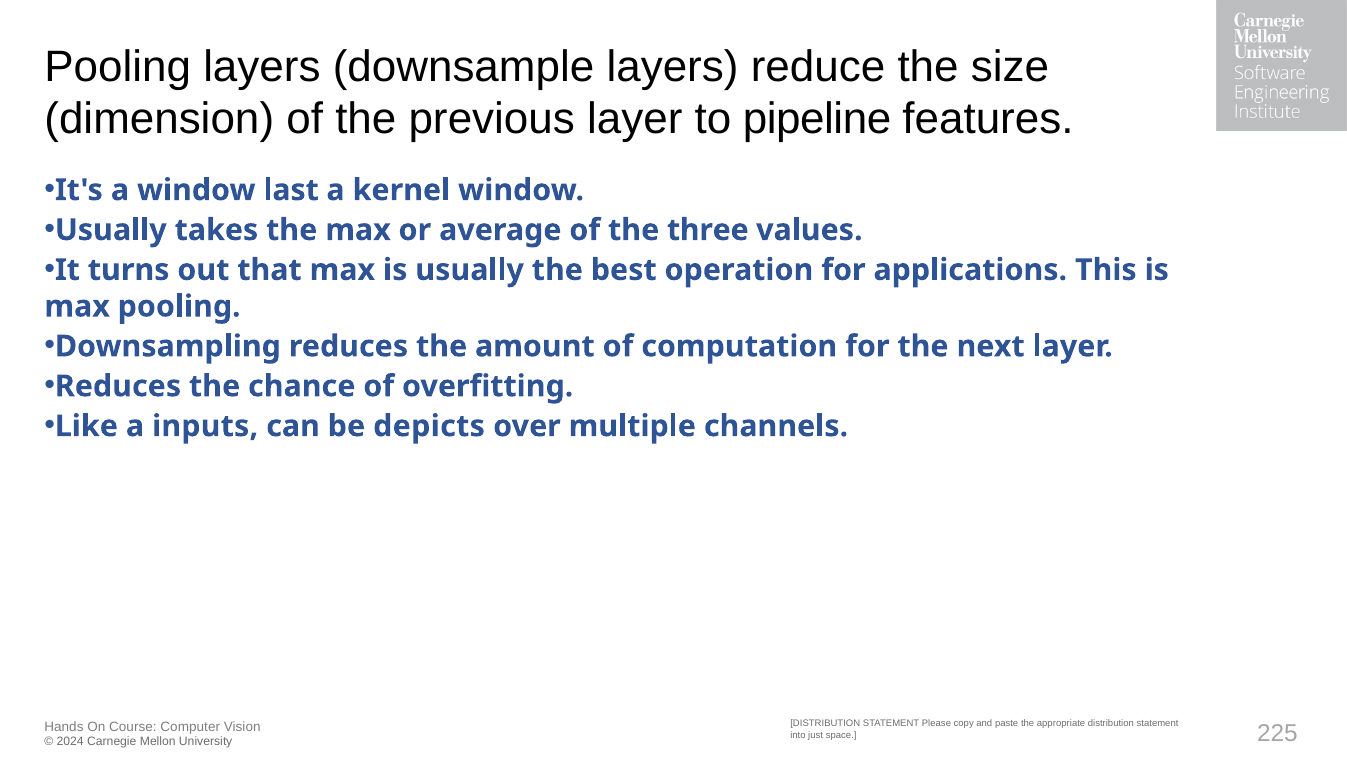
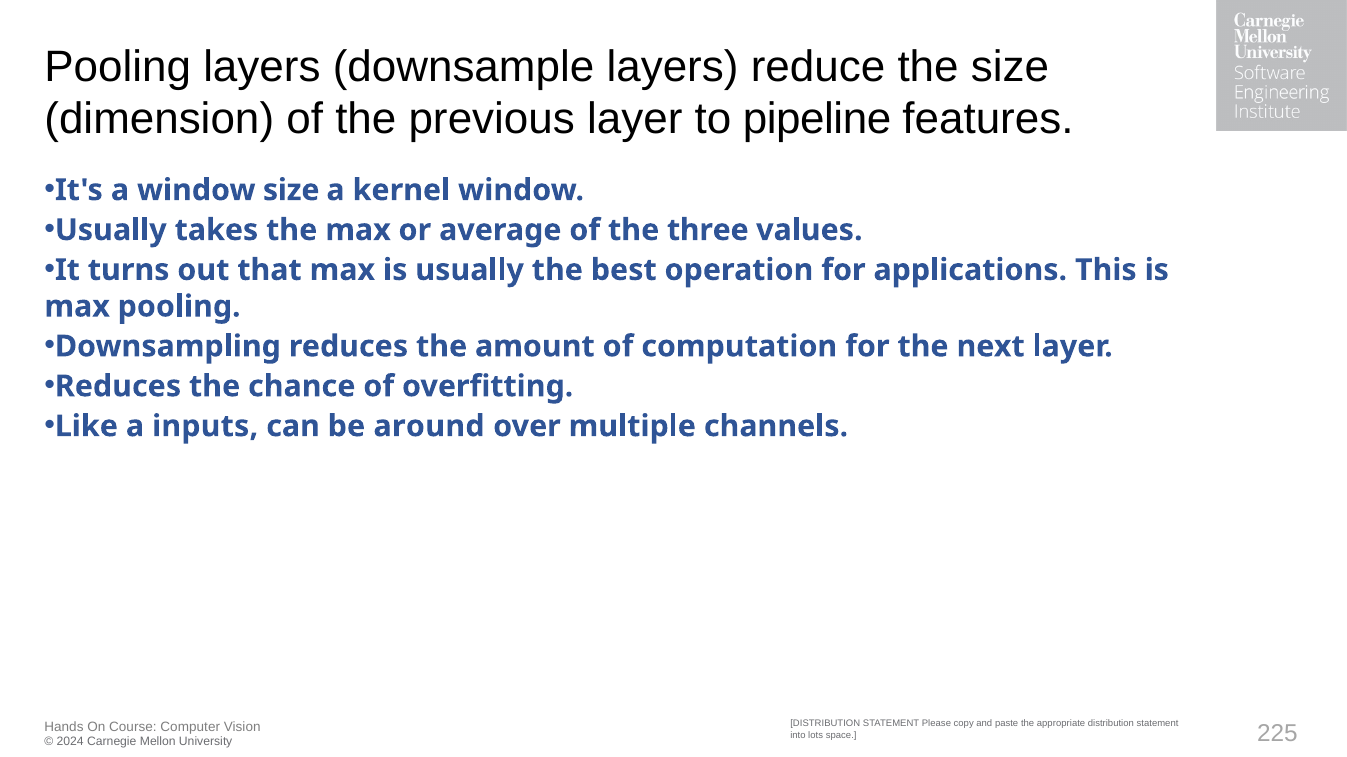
window last: last -> size
depicts: depicts -> around
just: just -> lots
